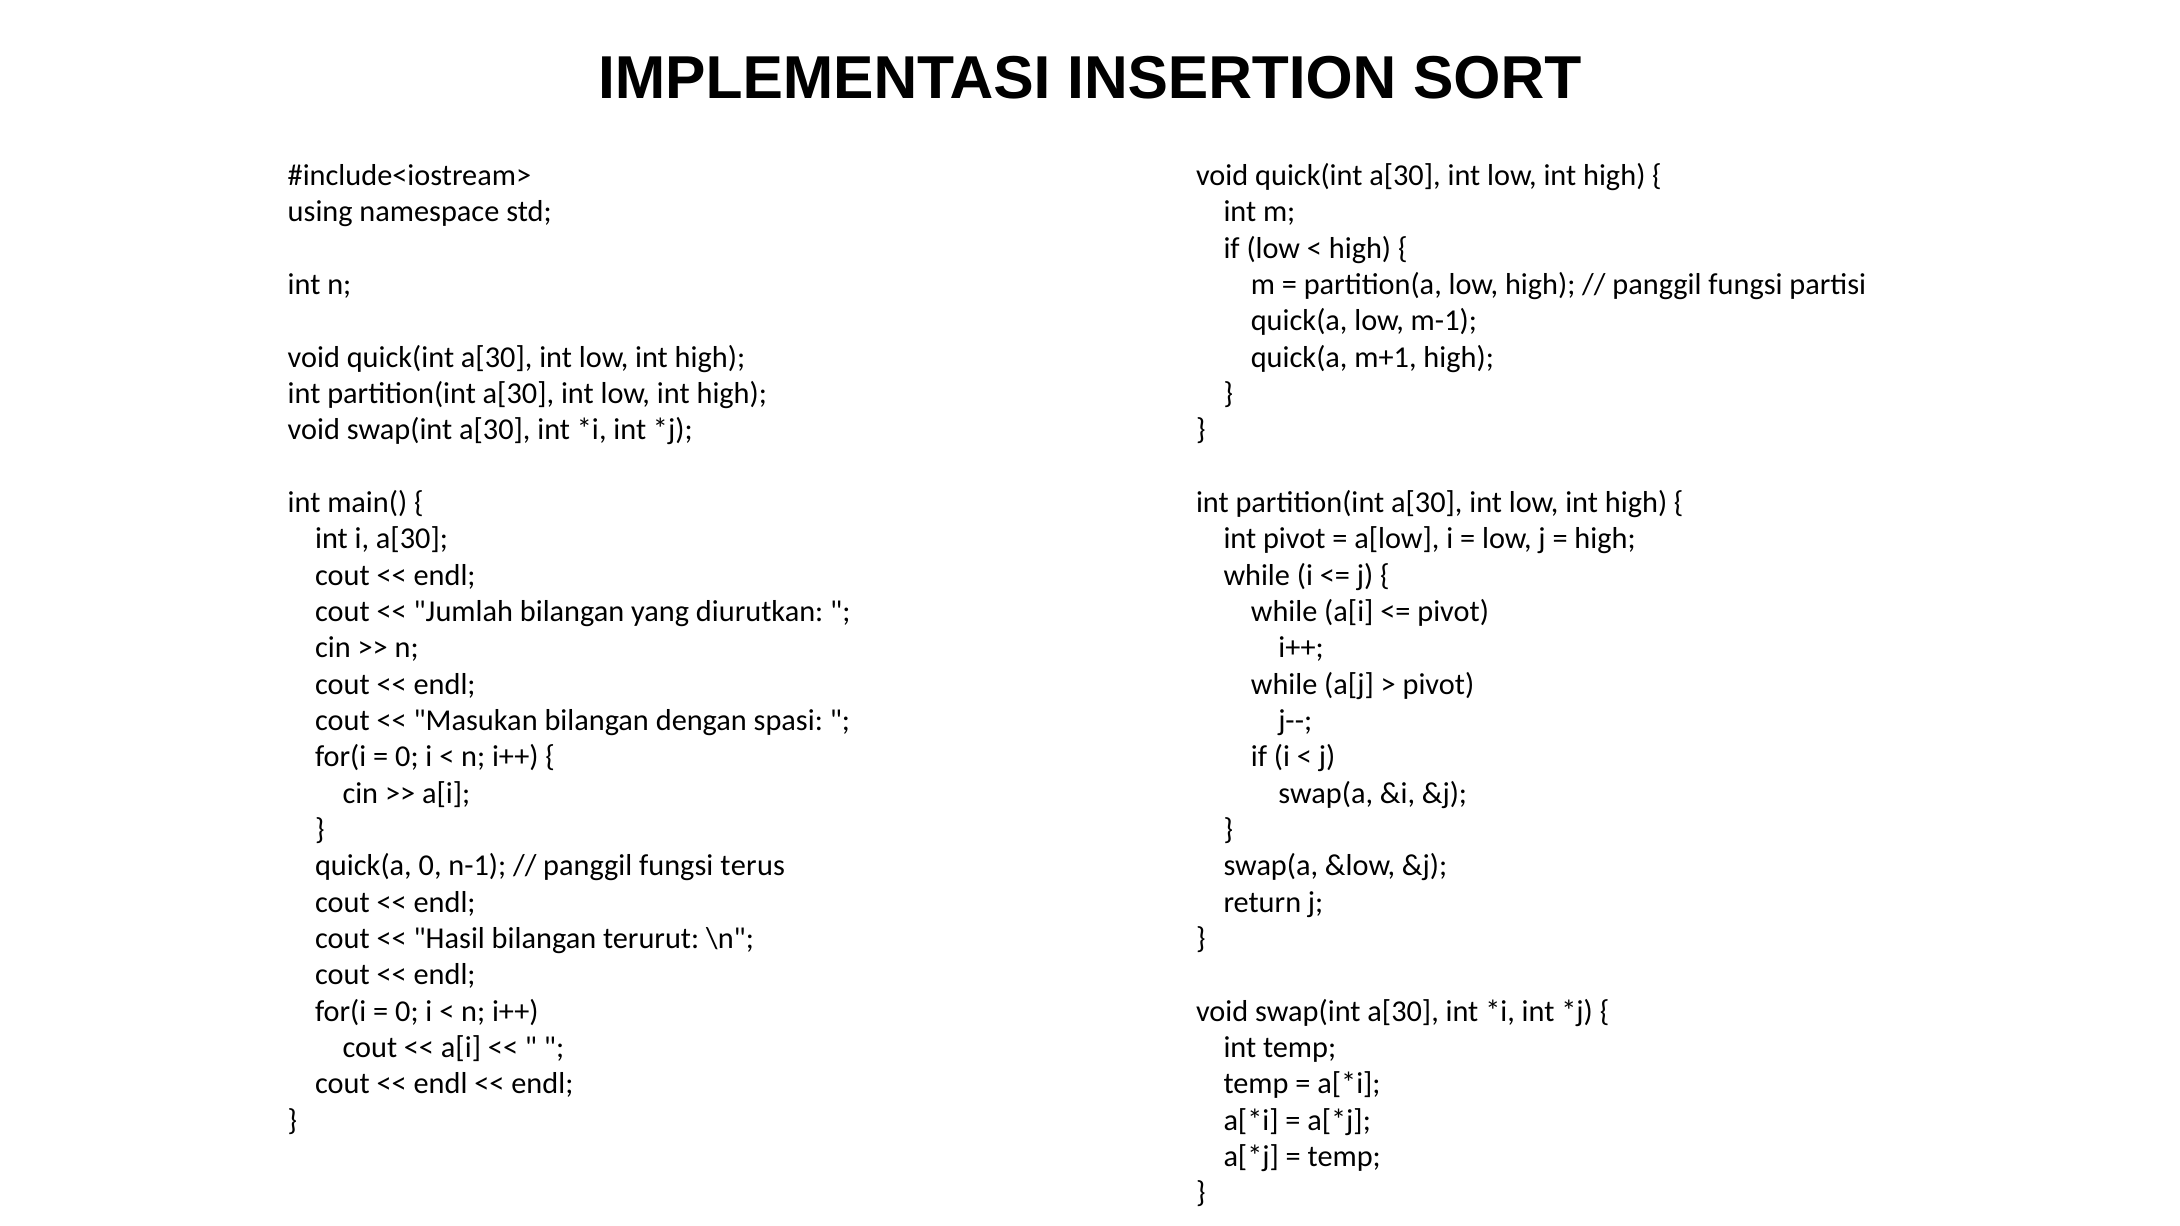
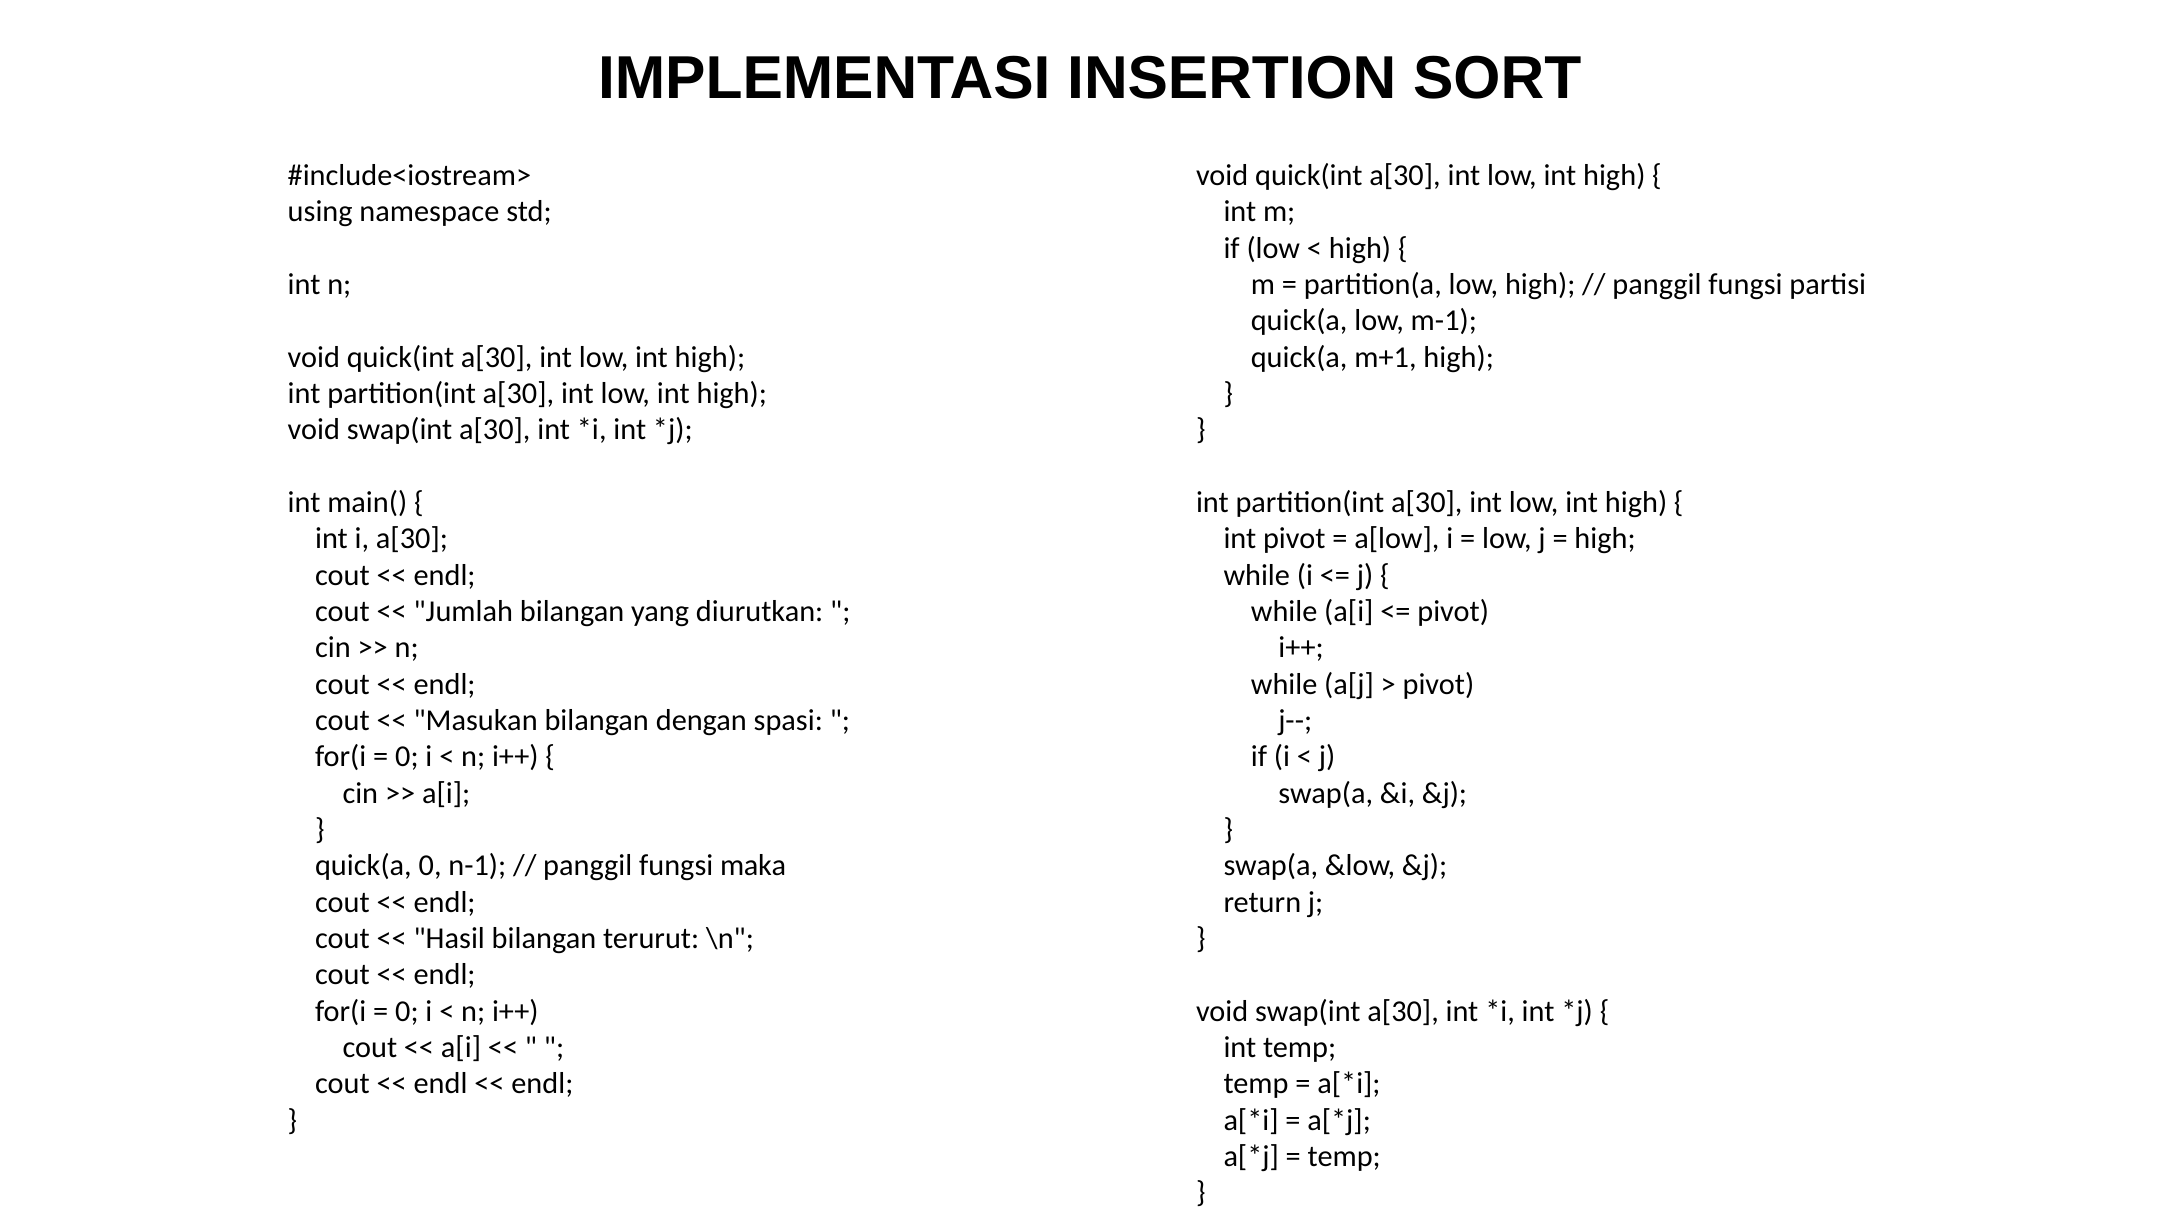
terus: terus -> maka
